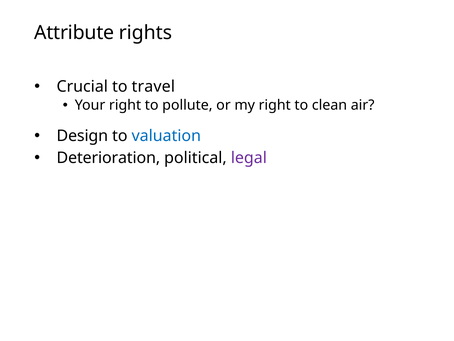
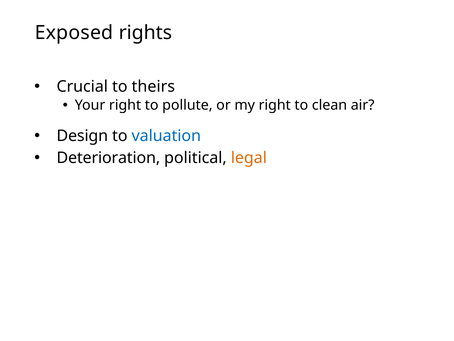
Attribute: Attribute -> Exposed
travel: travel -> theirs
legal colour: purple -> orange
